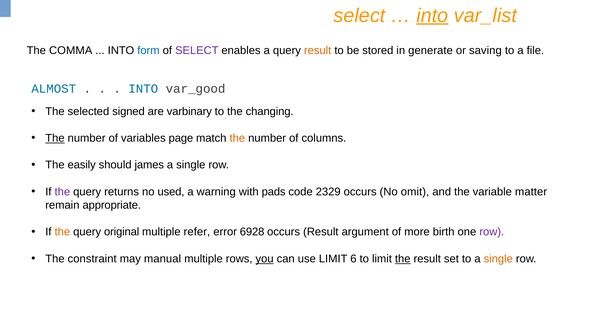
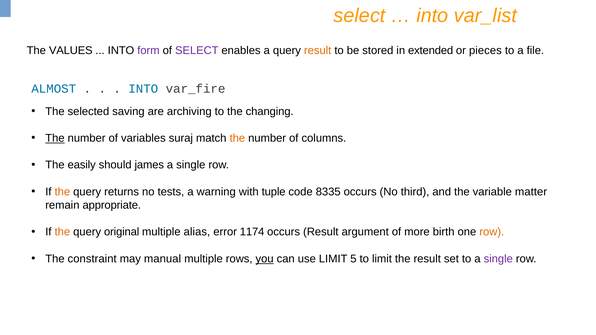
into at (432, 16) underline: present -> none
COMMA: COMMA -> VALUES
form colour: blue -> purple
generate: generate -> extended
saving: saving -> pieces
var_good: var_good -> var_fire
signed: signed -> saving
varbinary: varbinary -> archiving
page: page -> suraj
the at (62, 192) colour: purple -> orange
used: used -> tests
pads: pads -> tuple
2329: 2329 -> 8335
omit: omit -> third
refer: refer -> alias
6928: 6928 -> 1174
row at (492, 232) colour: purple -> orange
6: 6 -> 5
the at (403, 259) underline: present -> none
single at (498, 259) colour: orange -> purple
